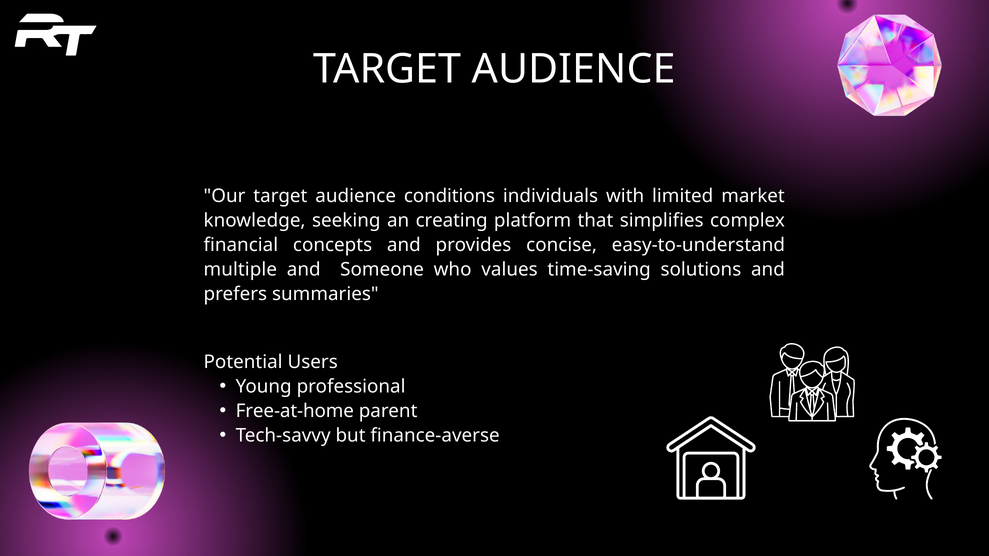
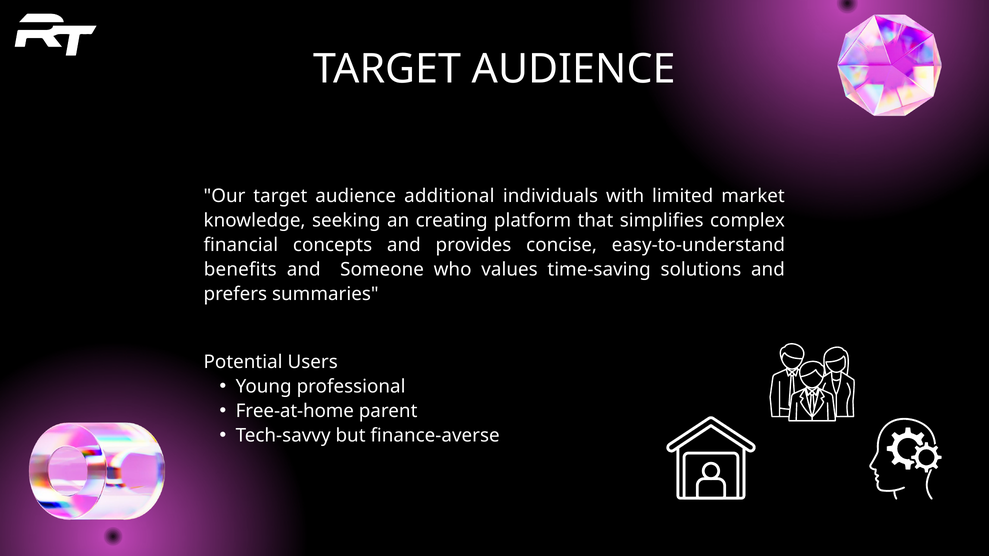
conditions: conditions -> additional
multiple: multiple -> benefits
